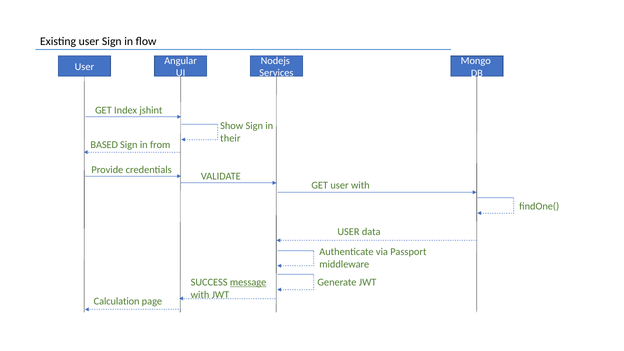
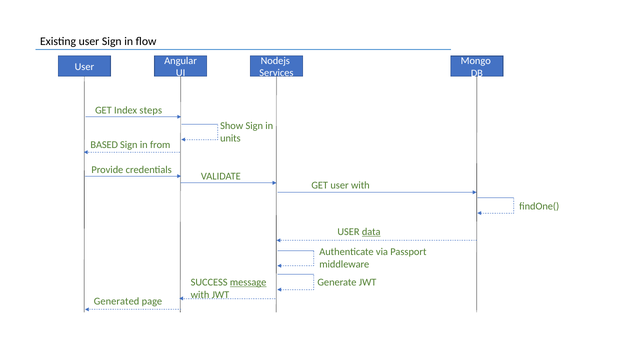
jshint: jshint -> steps
their: their -> units
data underline: none -> present
Calculation: Calculation -> Generated
